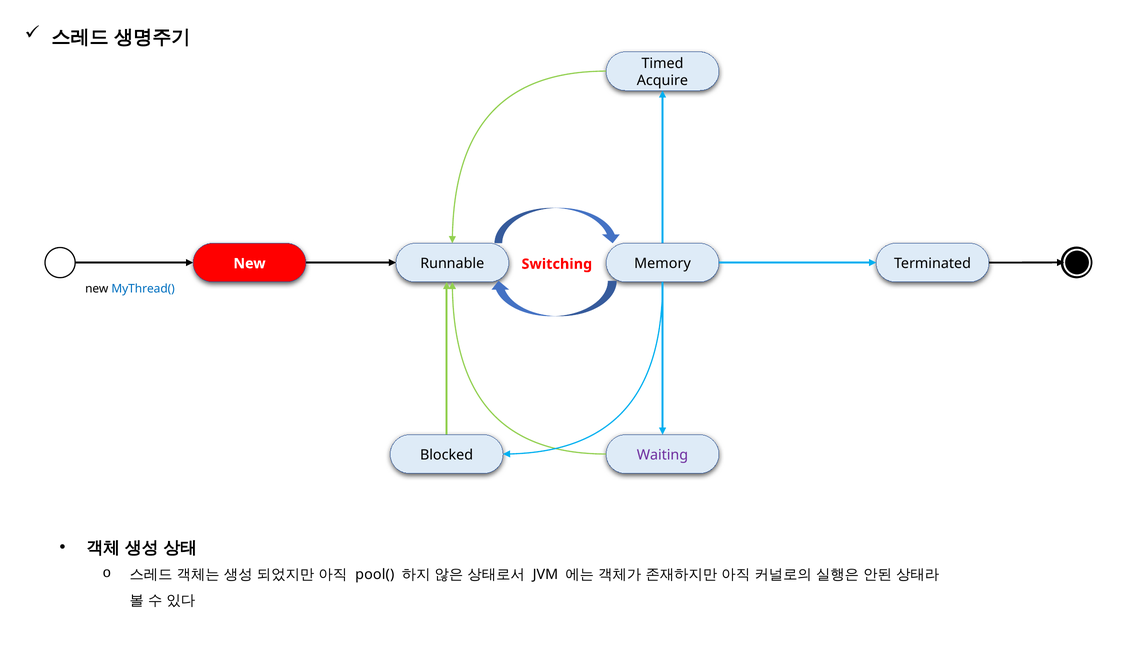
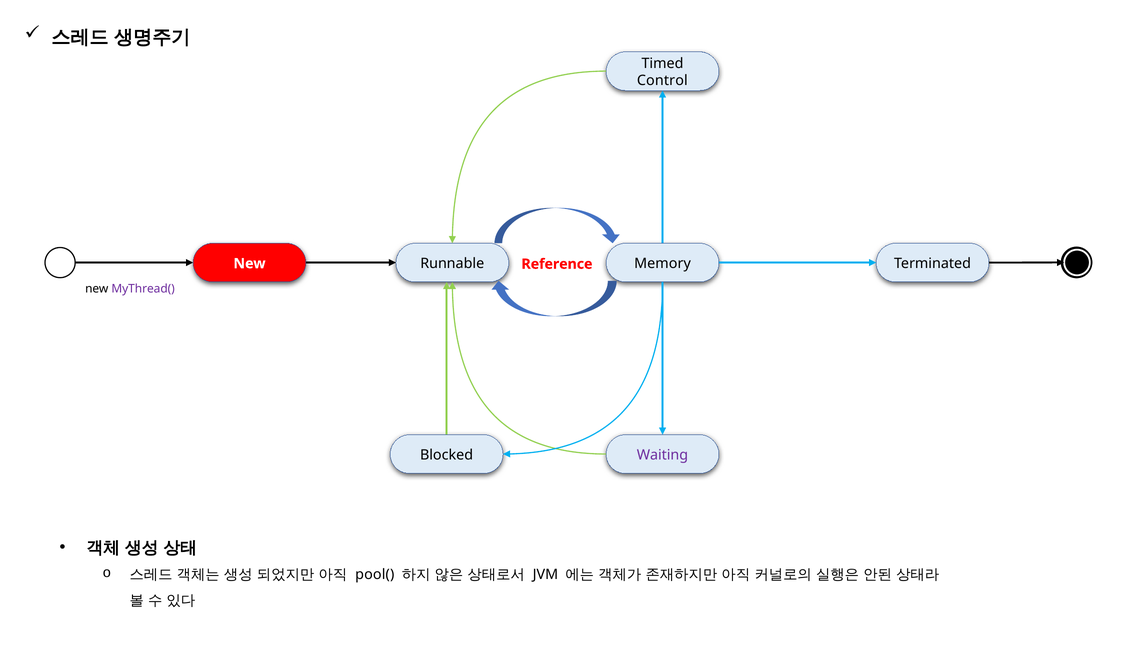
Acquire: Acquire -> Control
Switching: Switching -> Reference
MyThread( colour: blue -> purple
